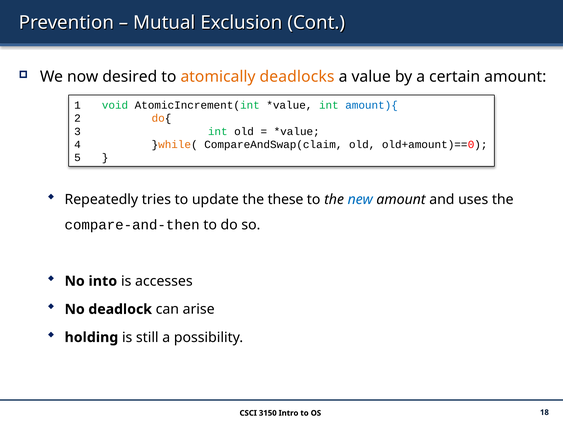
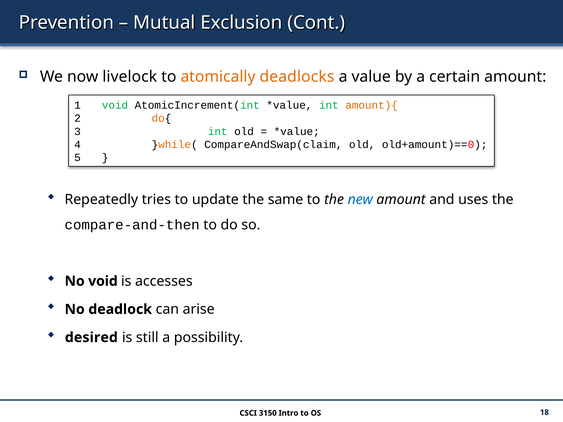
desired: desired -> livelock
amount){ colour: blue -> orange
these: these -> same
No into: into -> void
holding: holding -> desired
